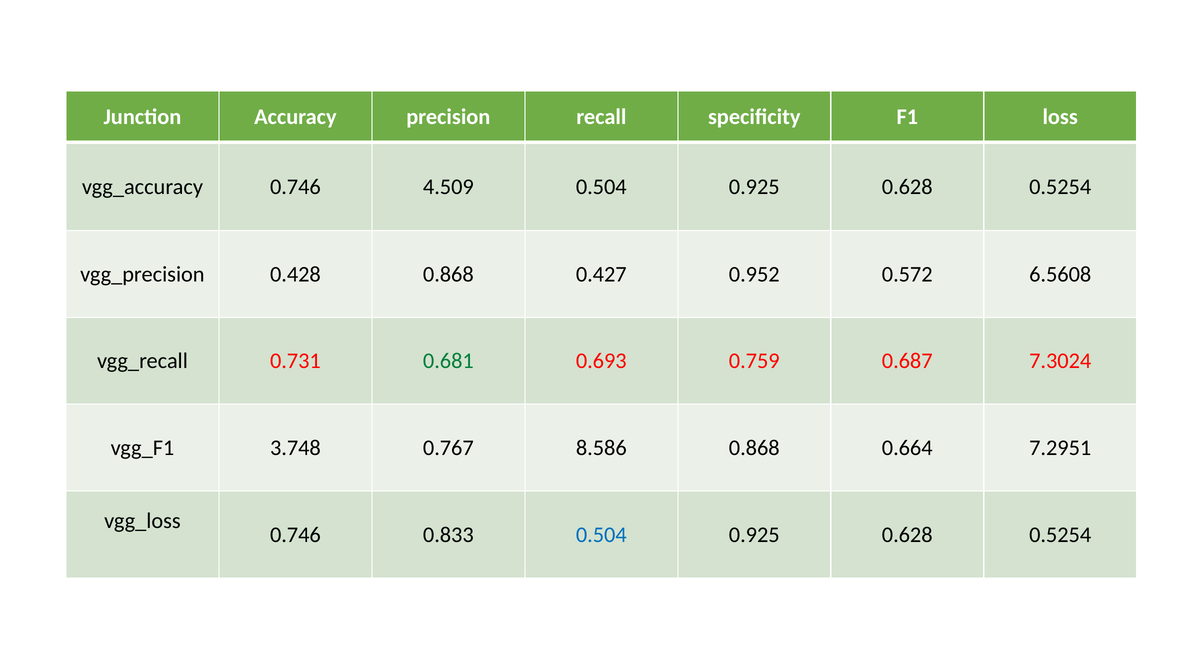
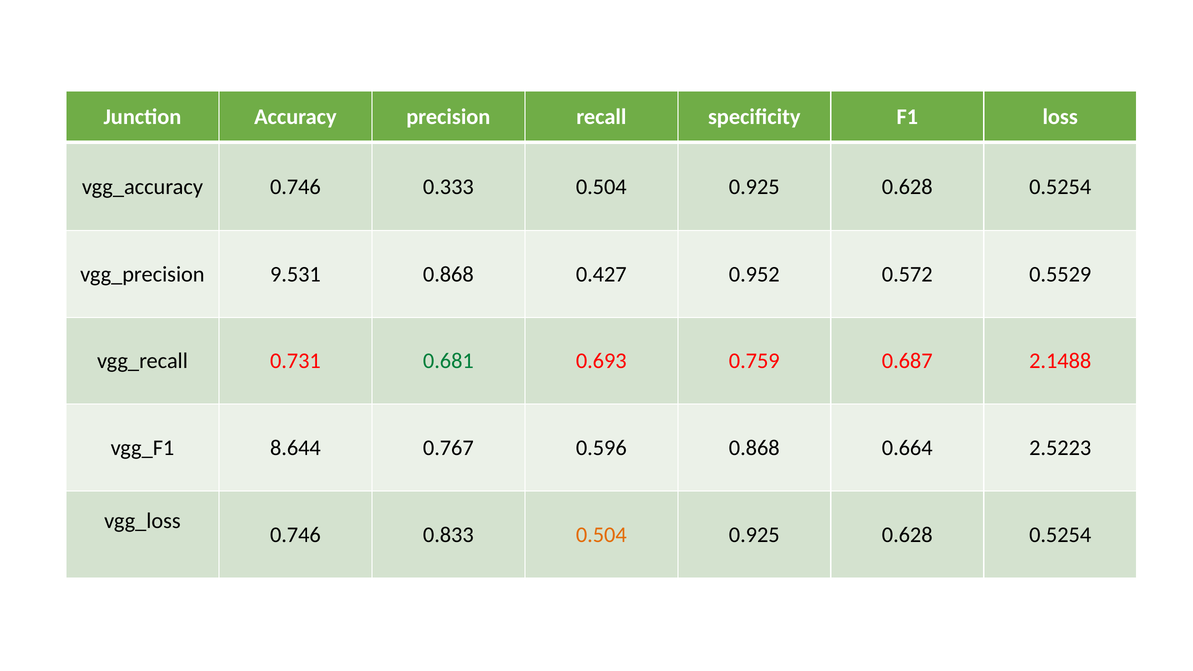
4.509: 4.509 -> 0.333
0.428: 0.428 -> 9.531
6.5608: 6.5608 -> 0.5529
7.3024: 7.3024 -> 2.1488
3.748: 3.748 -> 8.644
8.586: 8.586 -> 0.596
7.2951: 7.2951 -> 2.5223
0.504 at (601, 535) colour: blue -> orange
